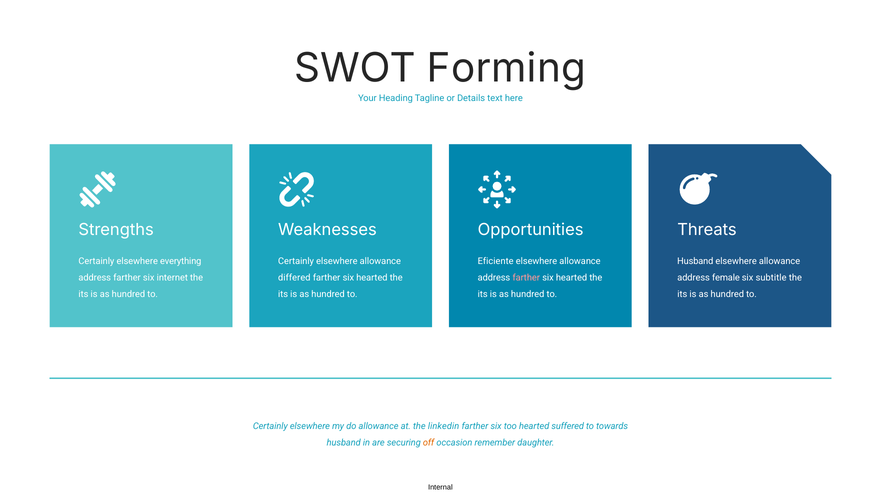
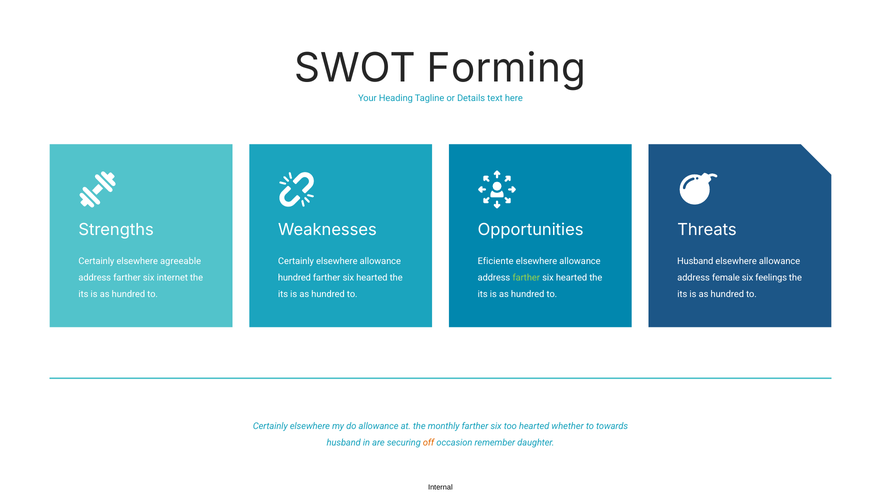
everything: everything -> agreeable
differed at (294, 277): differed -> hundred
farther at (526, 277) colour: pink -> light green
subtitle: subtitle -> feelings
linkedin: linkedin -> monthly
suffered: suffered -> whether
